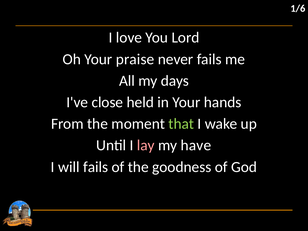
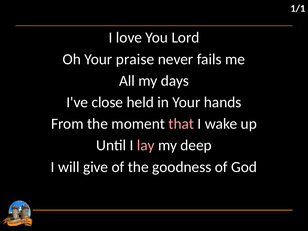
1/6: 1/6 -> 1/1
that colour: light green -> pink
have: have -> deep
will fails: fails -> give
